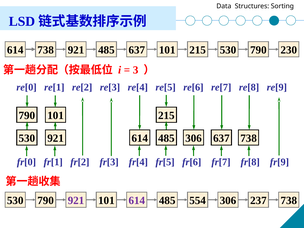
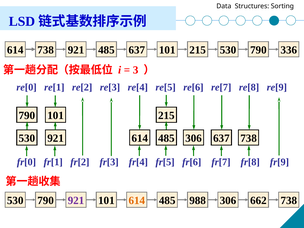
230: 230 -> 336
614 at (137, 201) colour: purple -> orange
554: 554 -> 988
237: 237 -> 662
